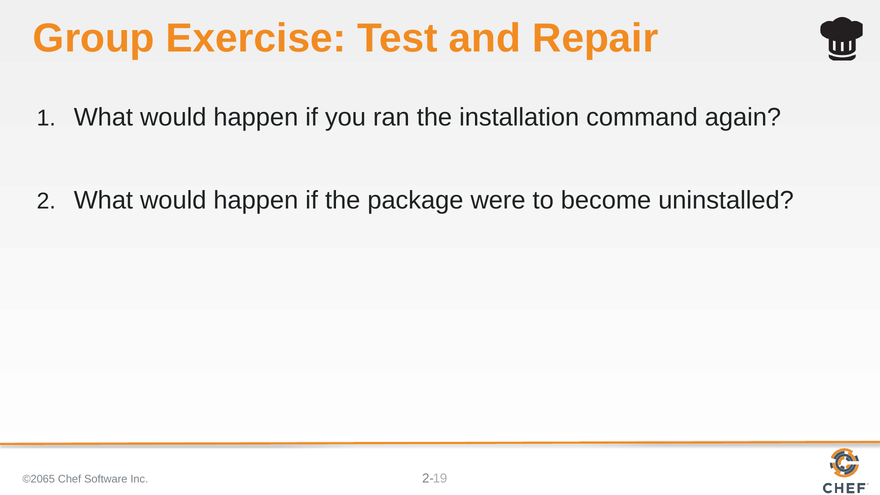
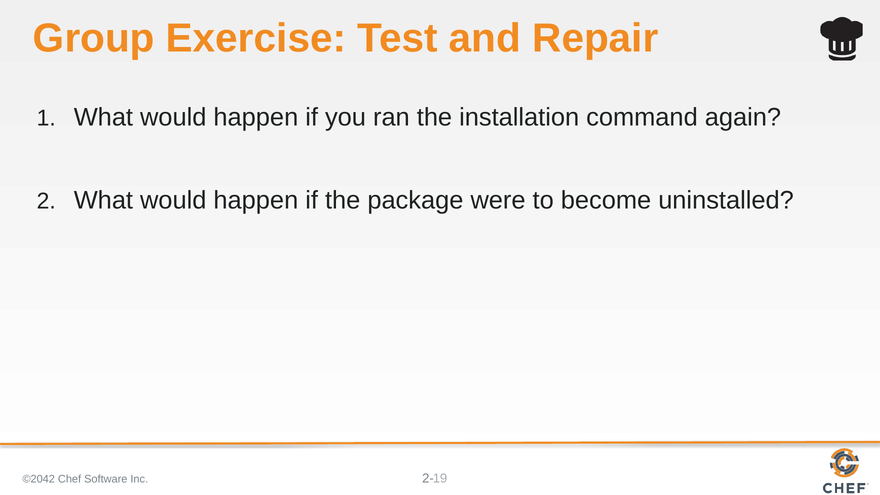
©2065: ©2065 -> ©2042
